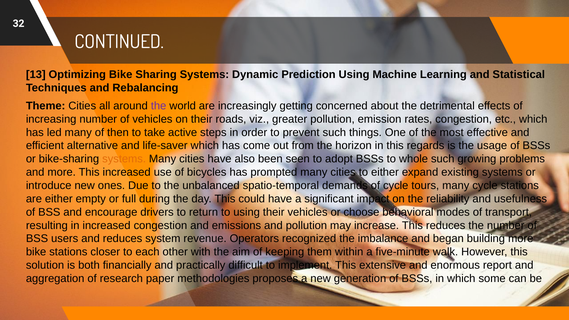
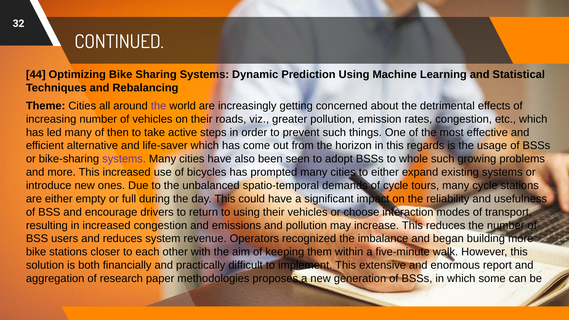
13: 13 -> 44
systems at (124, 159) colour: orange -> purple
behavioral: behavioral -> interaction
